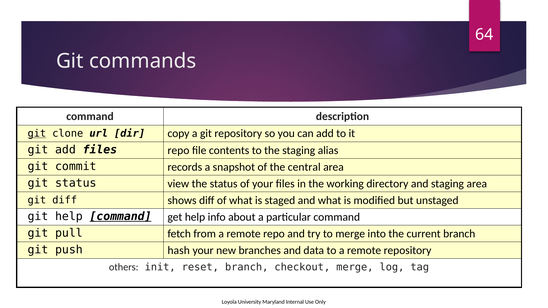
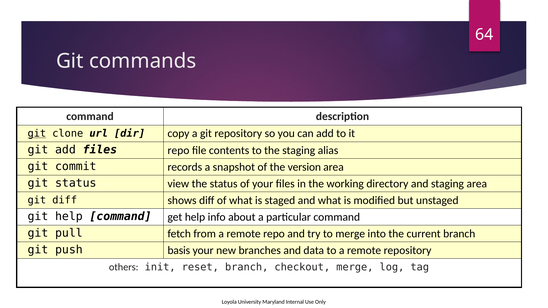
central: central -> version
command at (121, 217) underline: present -> none
hash: hash -> basis
